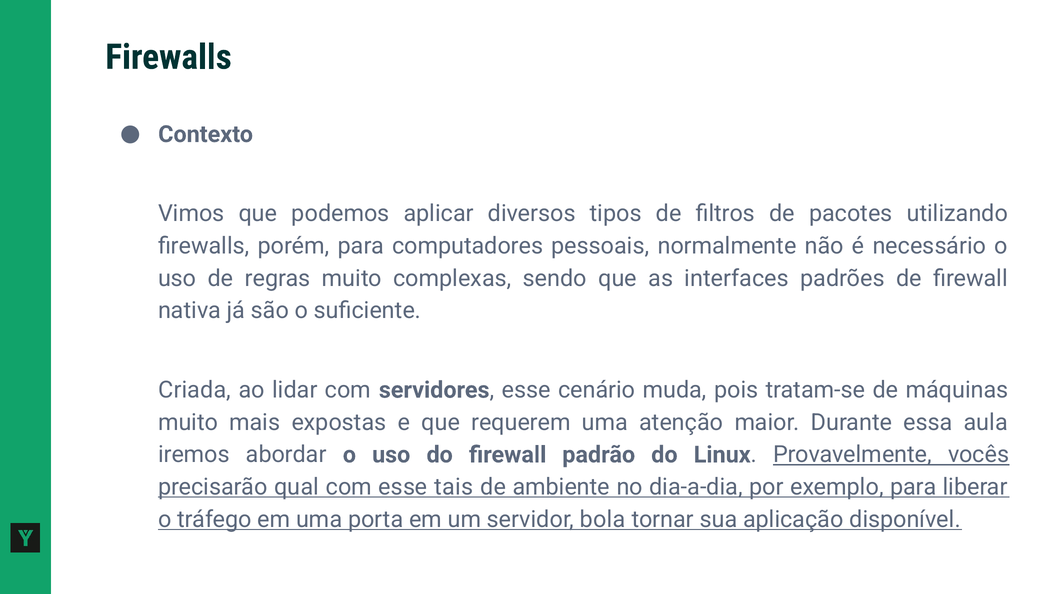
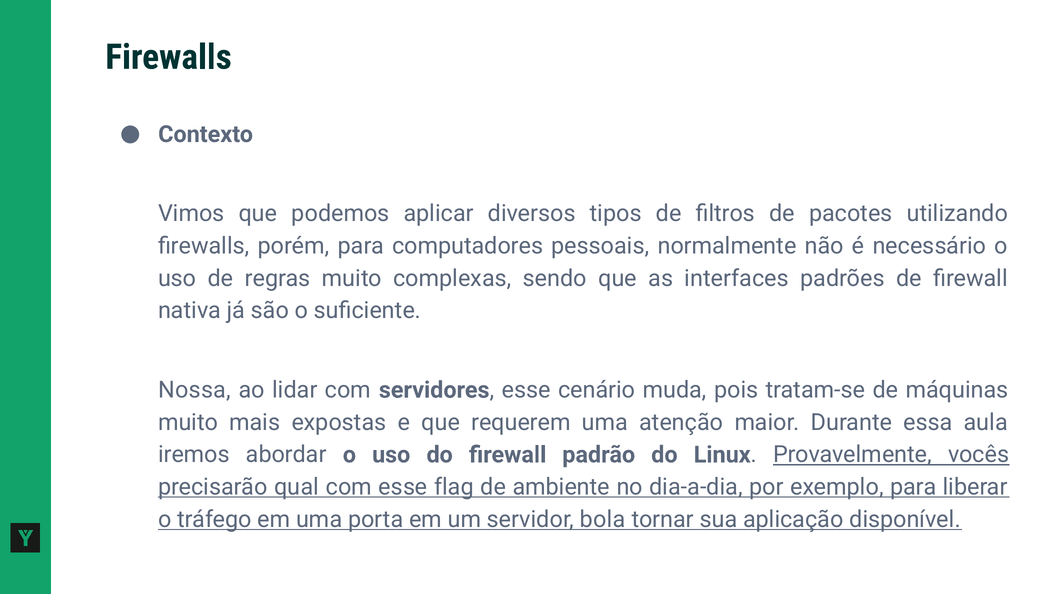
Criada: Criada -> Nossa
tais: tais -> flag
